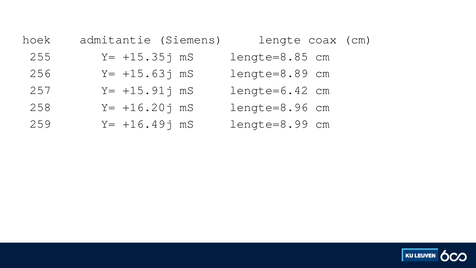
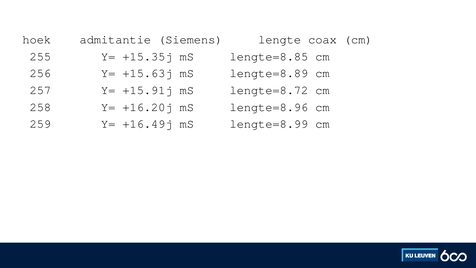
lengte=6.42: lengte=6.42 -> lengte=8.72
